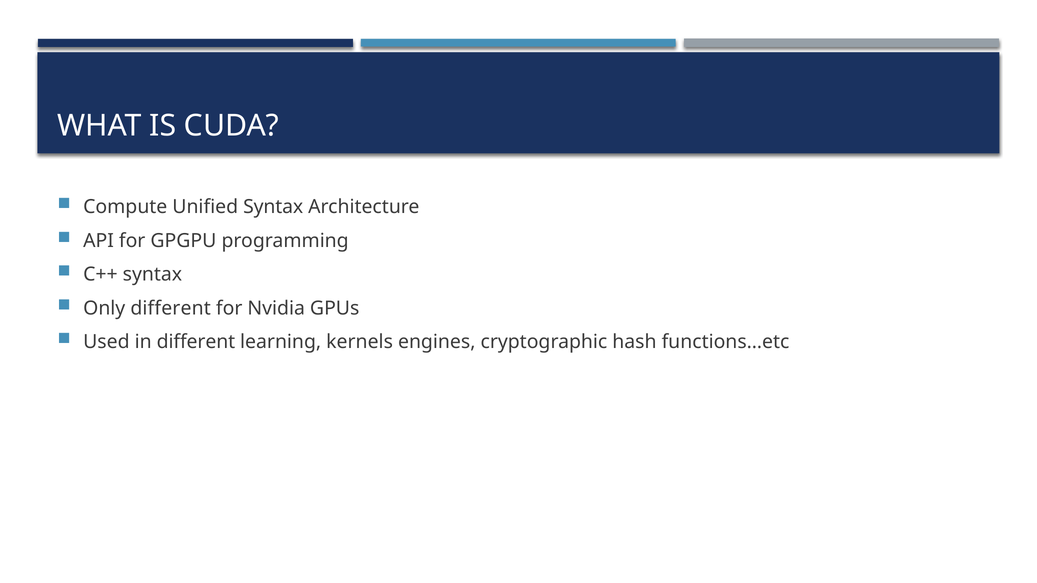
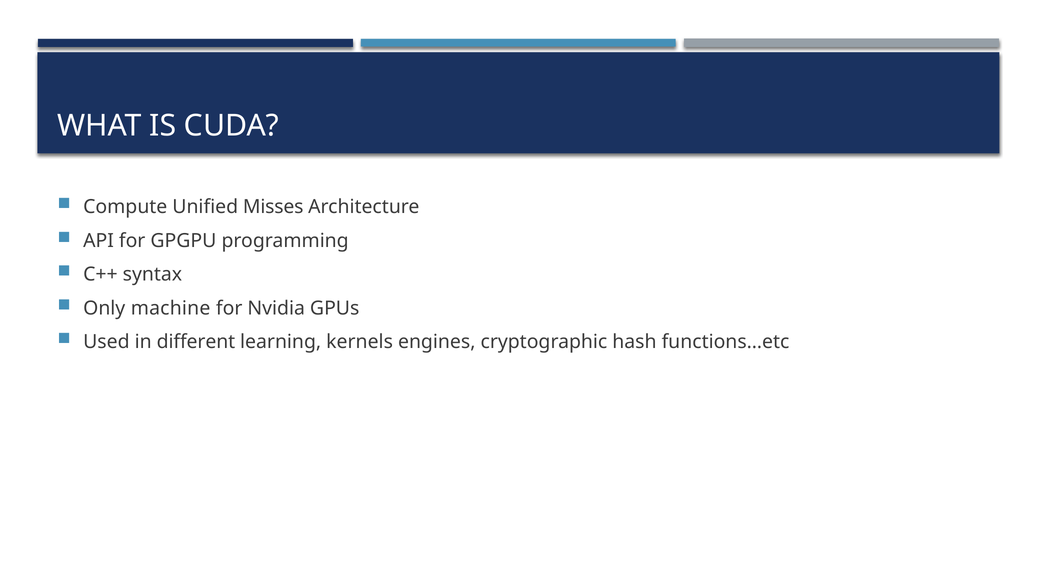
Unified Syntax: Syntax -> Misses
Only different: different -> machine
